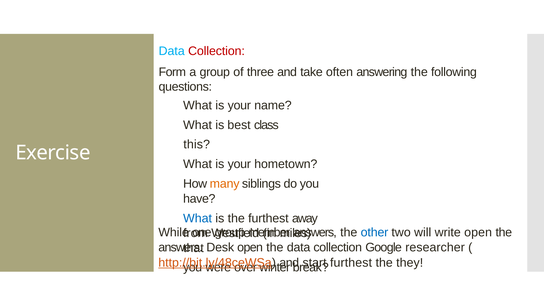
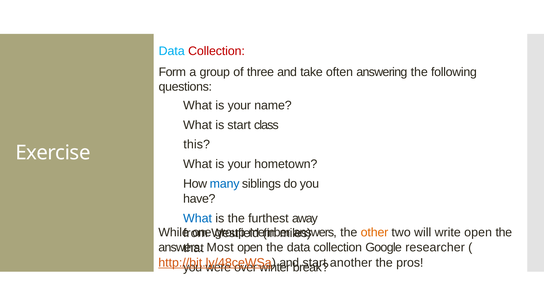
is best: best -> start
many colour: orange -> blue
other colour: blue -> orange
Desk: Desk -> Most
furthest at (351, 263): furthest -> another
they: they -> pros
